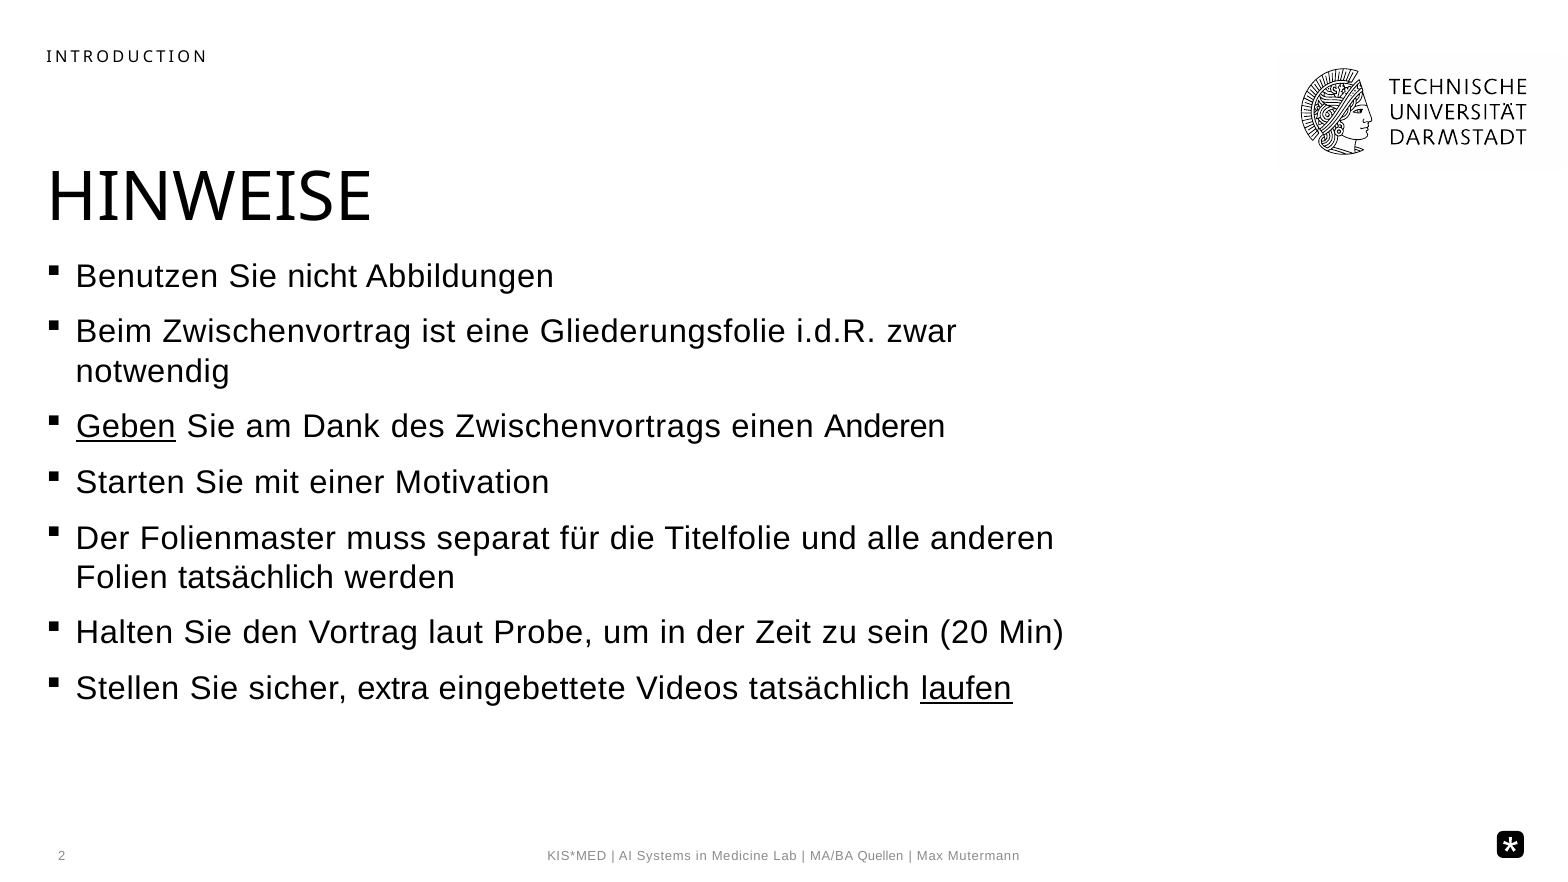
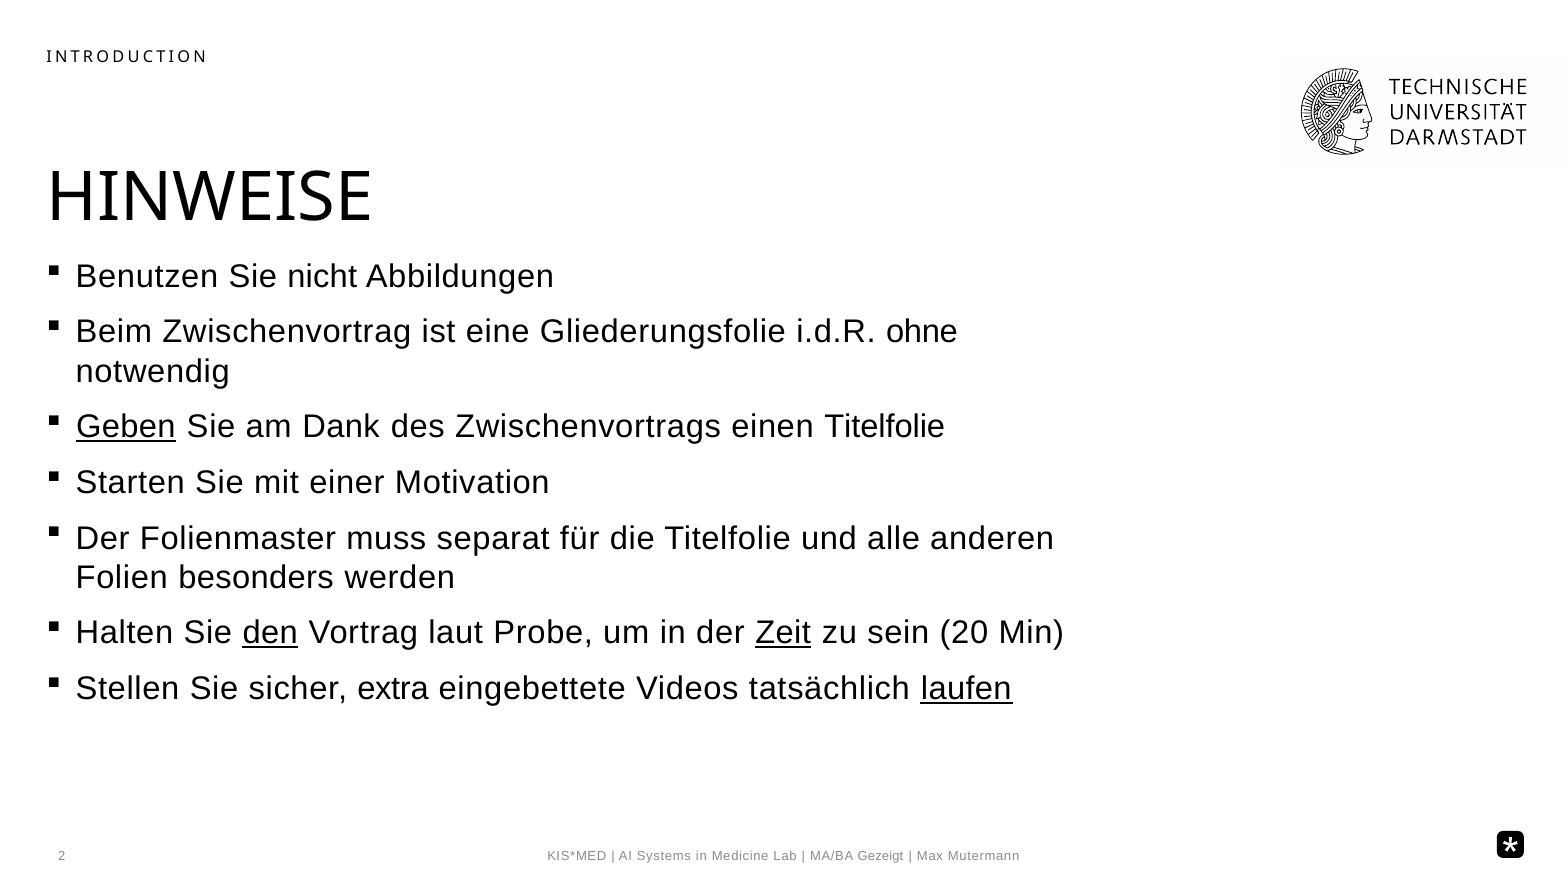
zwar: zwar -> ohne
einen Anderen: Anderen -> Titelfolie
Folien tatsächlich: tatsächlich -> besonders
den underline: none -> present
Zeit underline: none -> present
Quellen: Quellen -> Gezeigt
